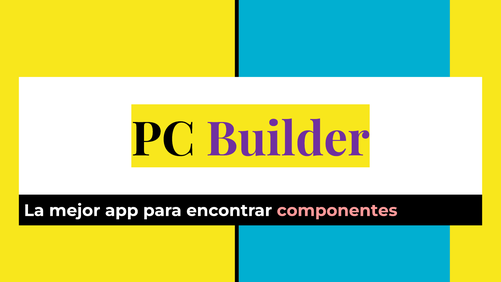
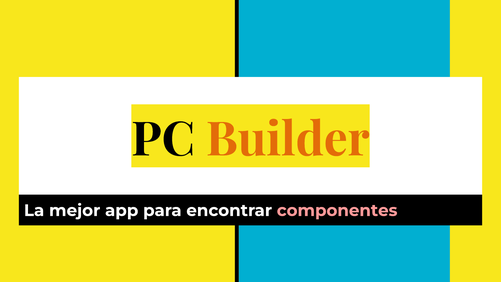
Builder colour: purple -> orange
